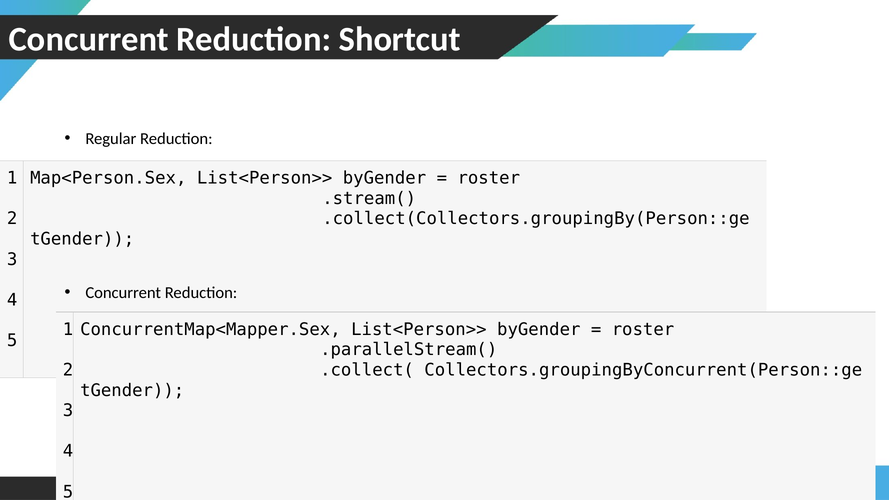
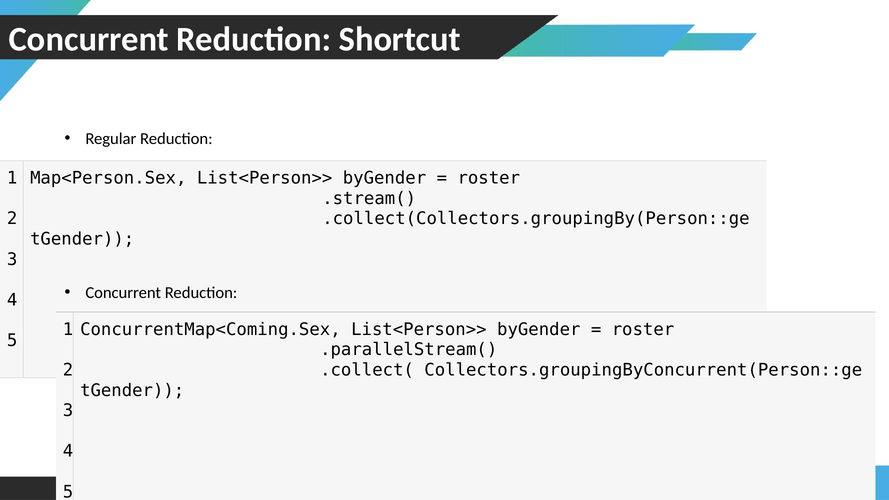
ConcurrentMap<Mapper.Sex: ConcurrentMap<Mapper.Sex -> ConcurrentMap<Coming.Sex
